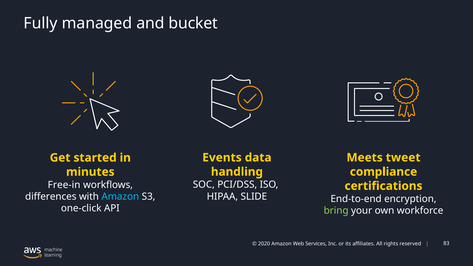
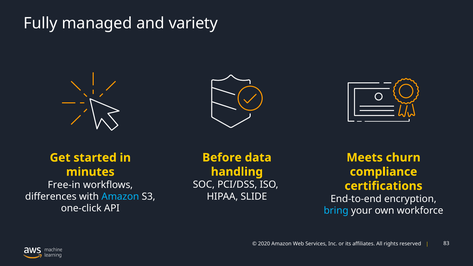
bucket: bucket -> variety
Events: Events -> Before
tweet: tweet -> churn
bring colour: light green -> light blue
